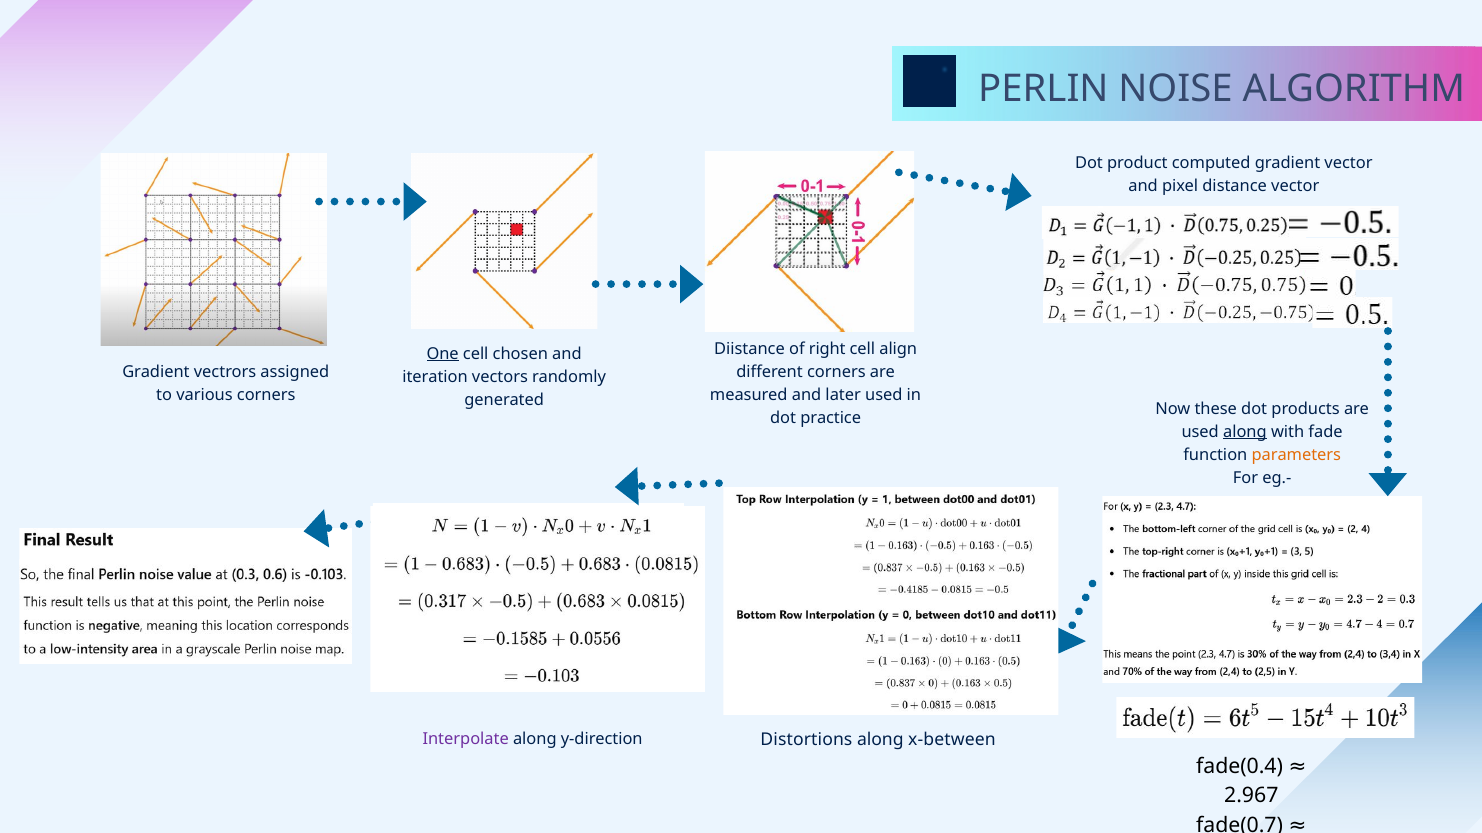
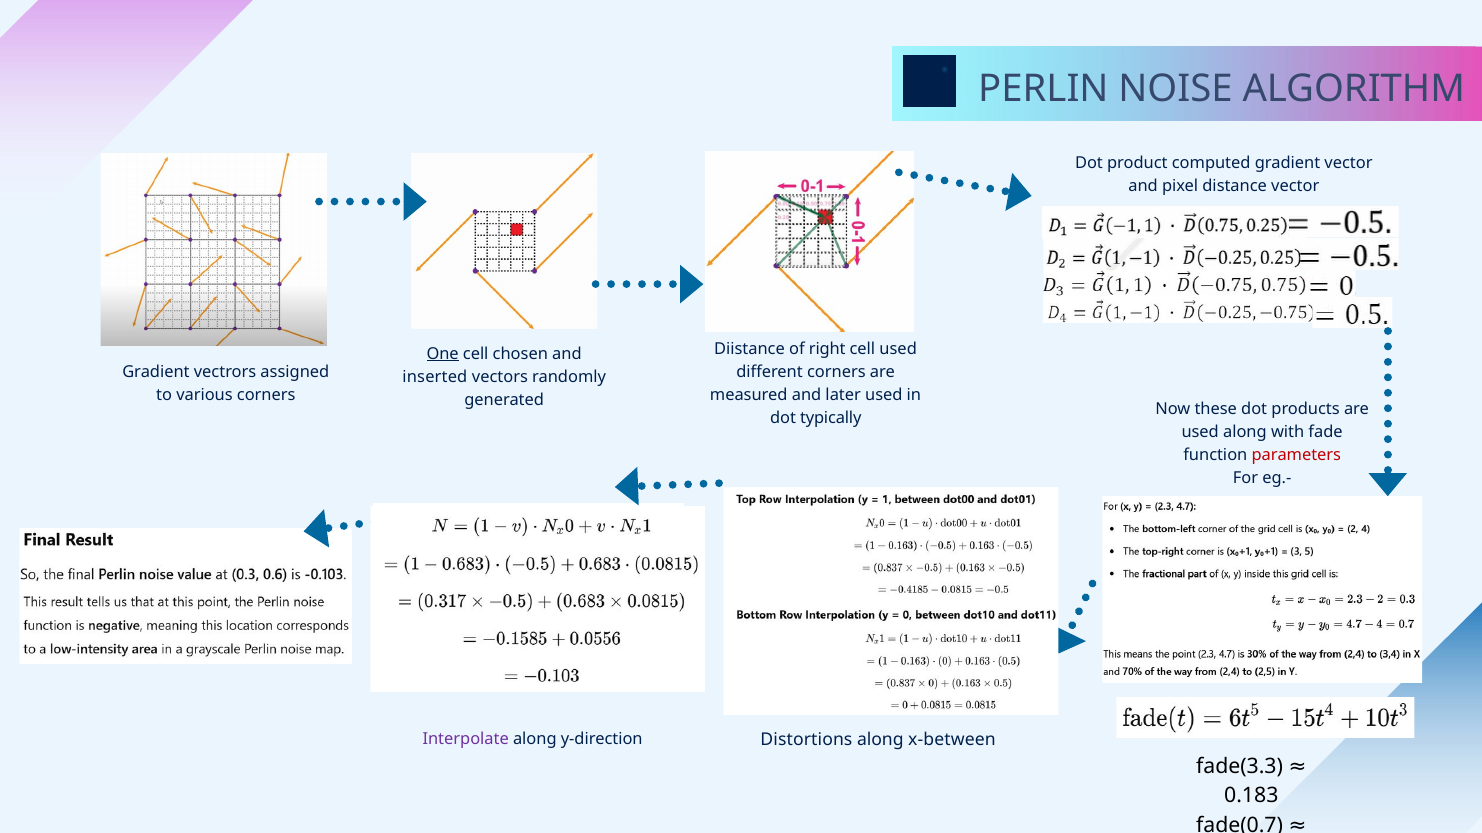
cell align: align -> used
iteration: iteration -> inserted
practice: practice -> typically
along at (1245, 432) underline: present -> none
parameters colour: orange -> red
fade(0.4: fade(0.4 -> fade(3.3
2.967: 2.967 -> 0.183
